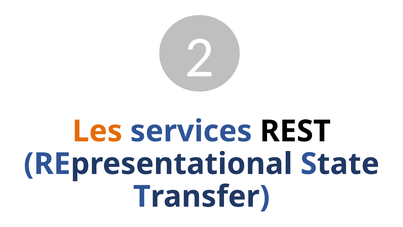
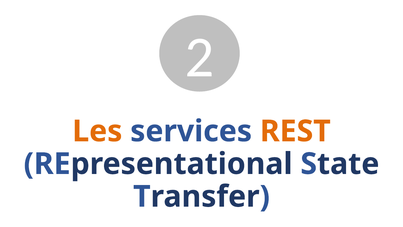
REST colour: black -> orange
